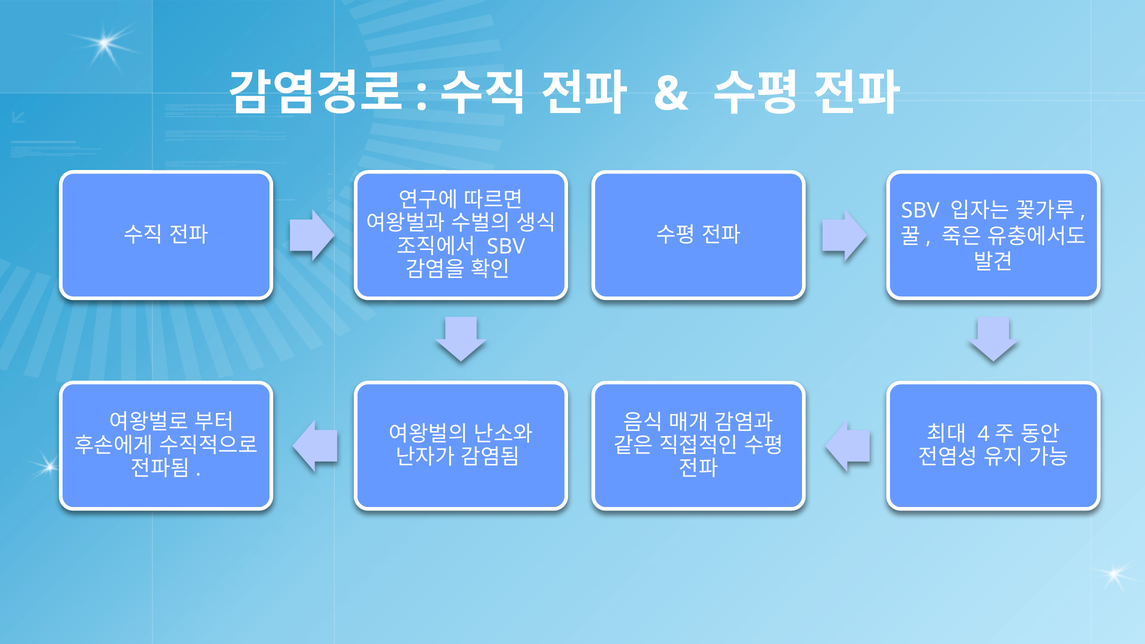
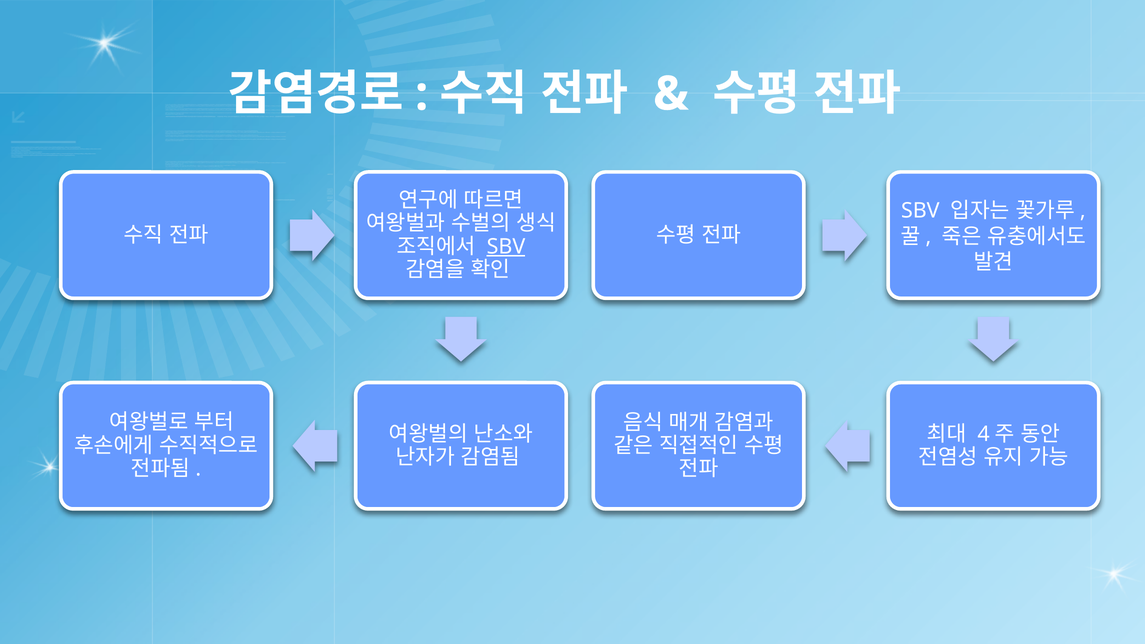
SBV at (506, 247) underline: none -> present
